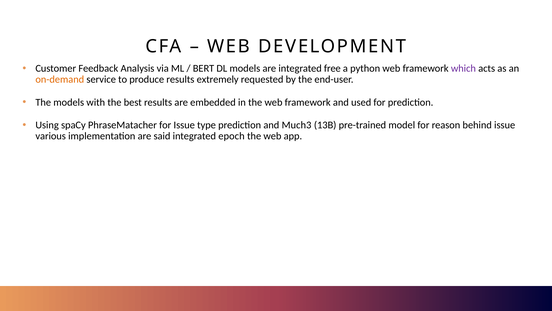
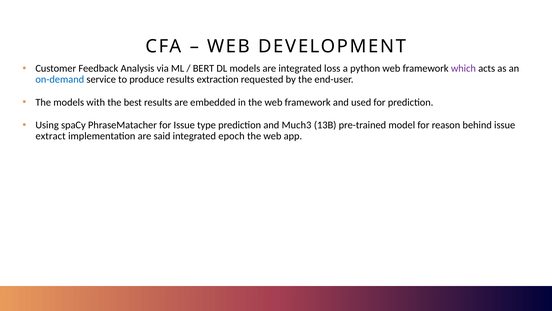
free: free -> loss
on-demand colour: orange -> blue
extremely: extremely -> extraction
various: various -> extract
